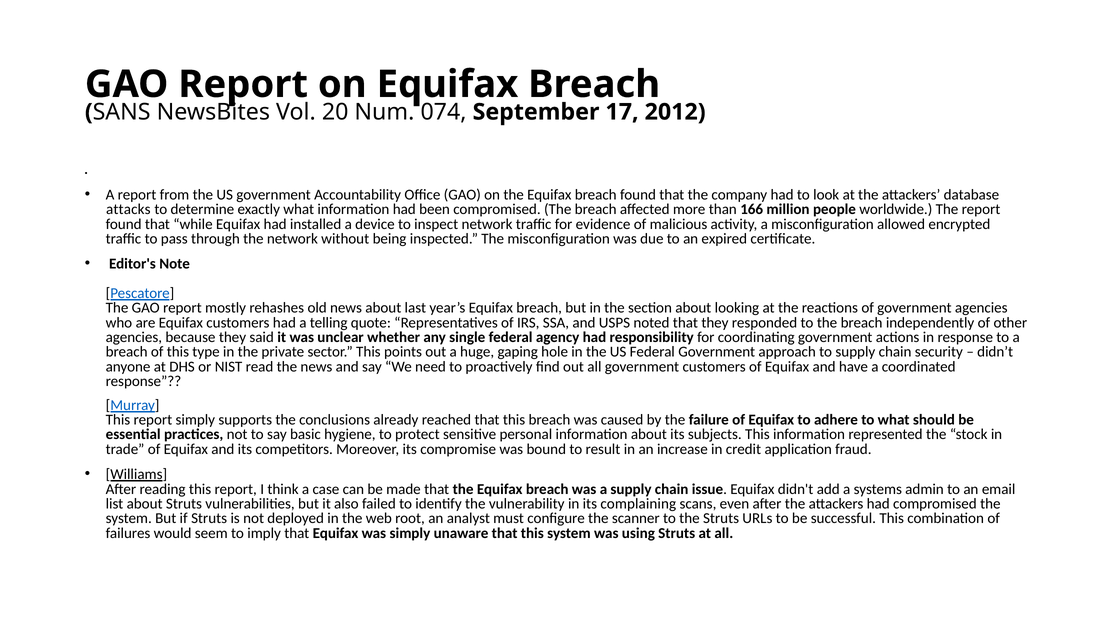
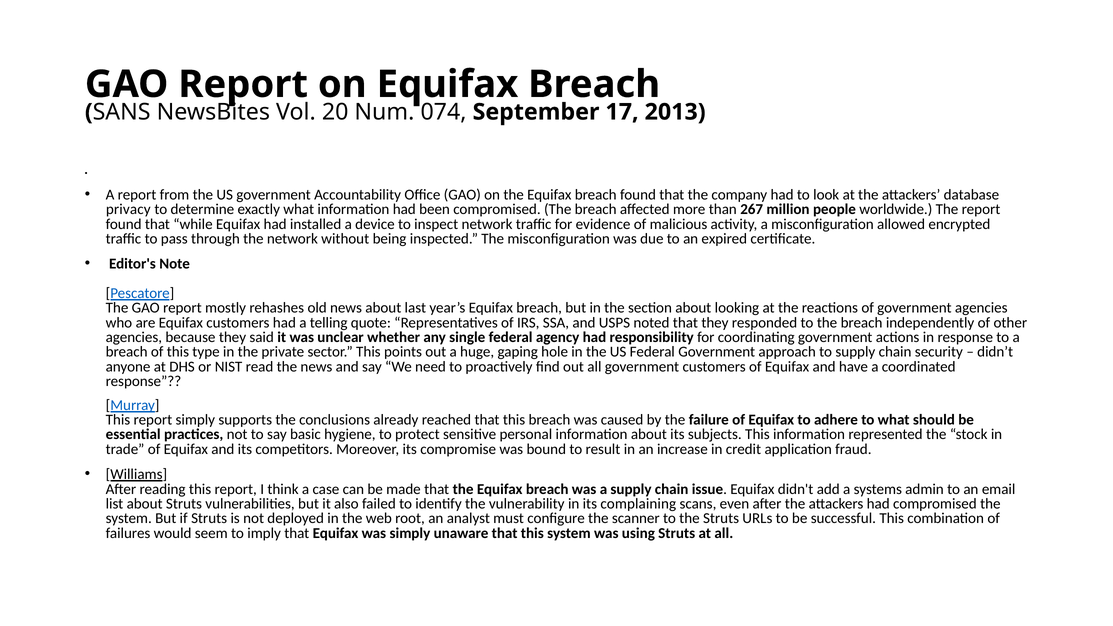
2012: 2012 -> 2013
attacks: attacks -> privacy
166: 166 -> 267
